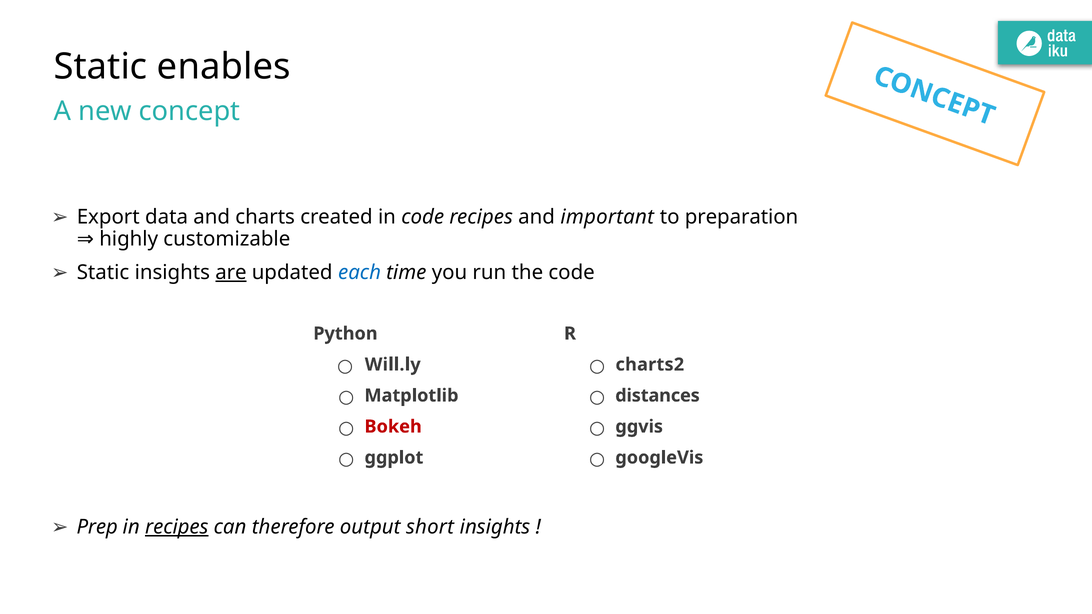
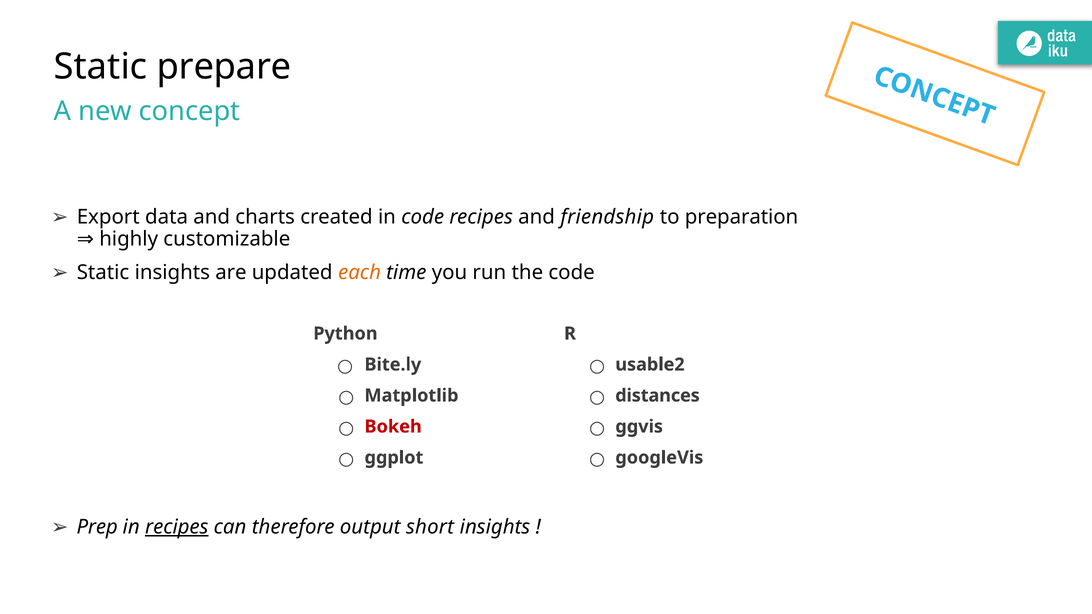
enables: enables -> prepare
important: important -> friendship
are underline: present -> none
each colour: blue -> orange
Will.ly: Will.ly -> Bite.ly
charts2: charts2 -> usable2
